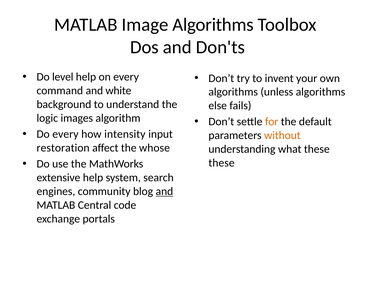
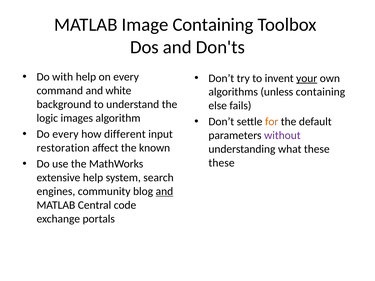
Image Algorithms: Algorithms -> Containing
level: level -> with
your underline: none -> present
unless algorithms: algorithms -> containing
intensity: intensity -> different
without colour: orange -> purple
whose: whose -> known
